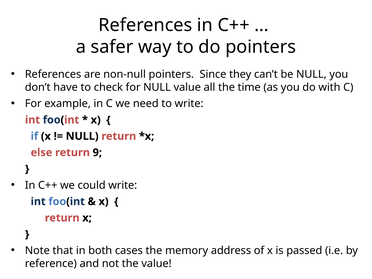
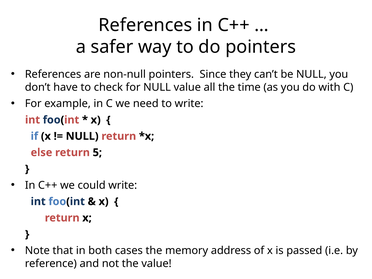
9: 9 -> 5
